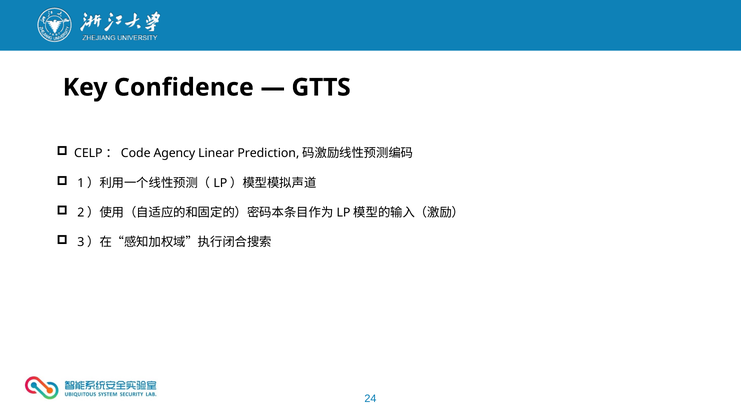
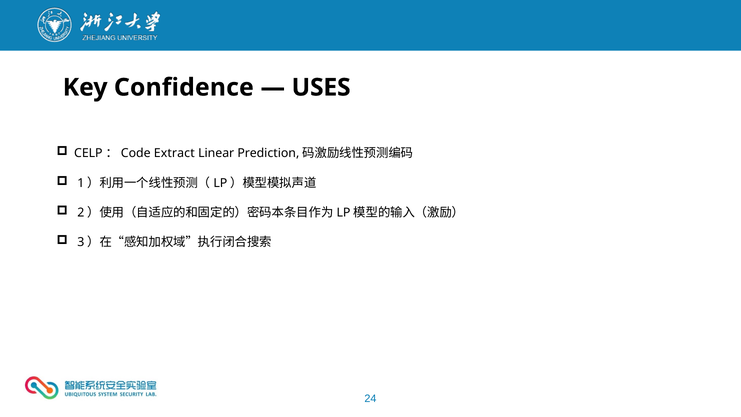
GTTS: GTTS -> USES
Agency: Agency -> Extract
